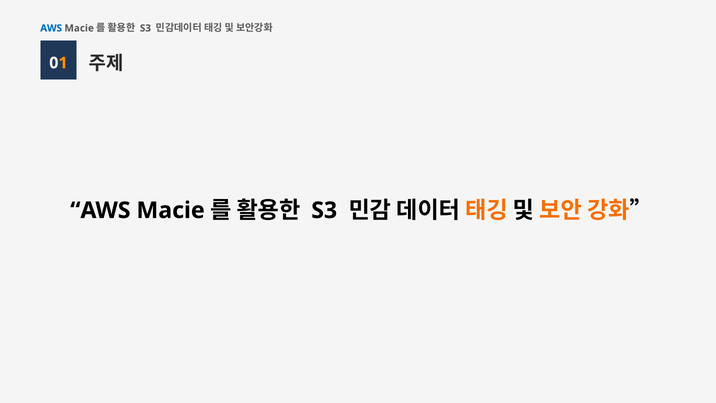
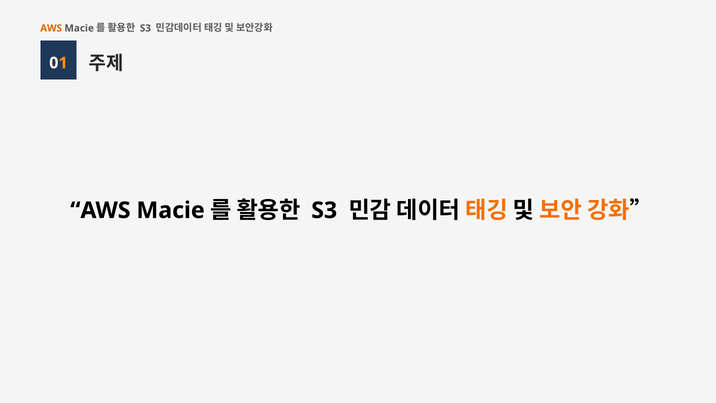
AWS at (51, 28) colour: blue -> orange
